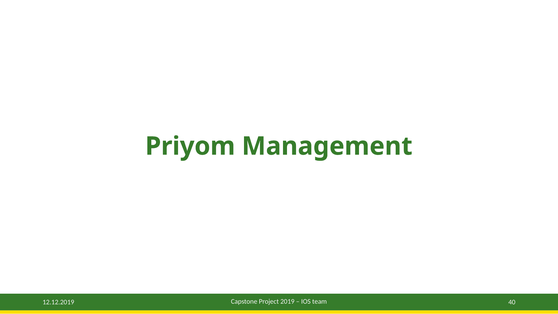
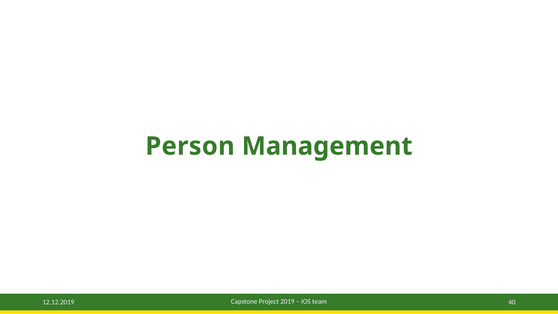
Priyom: Priyom -> Person
